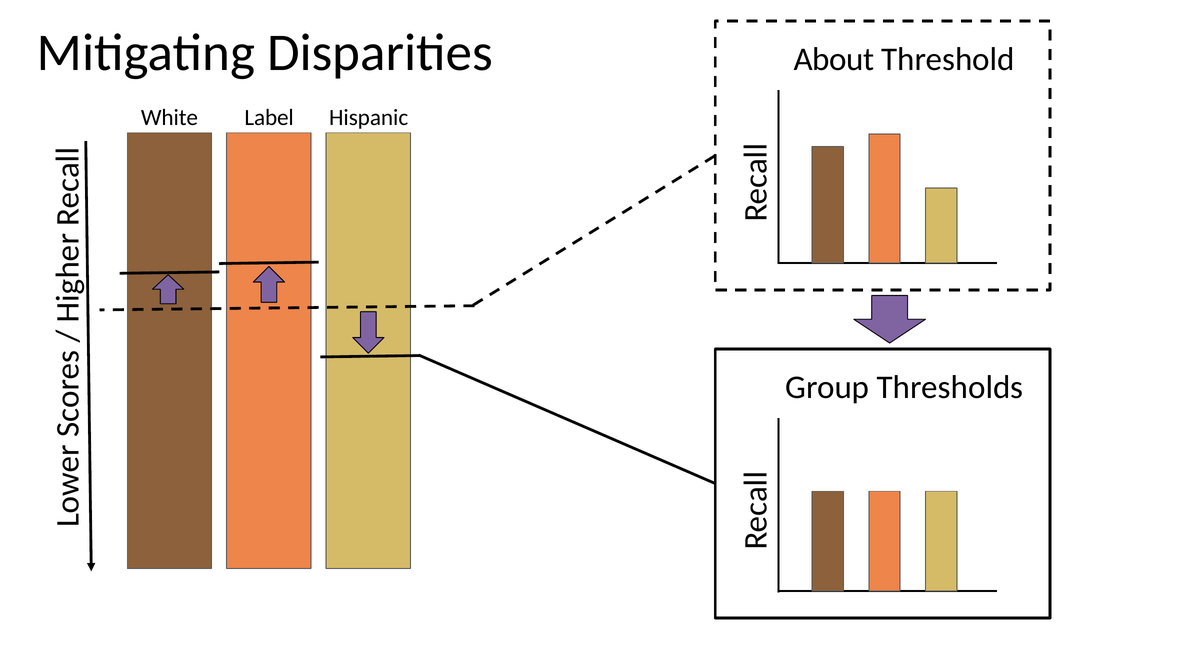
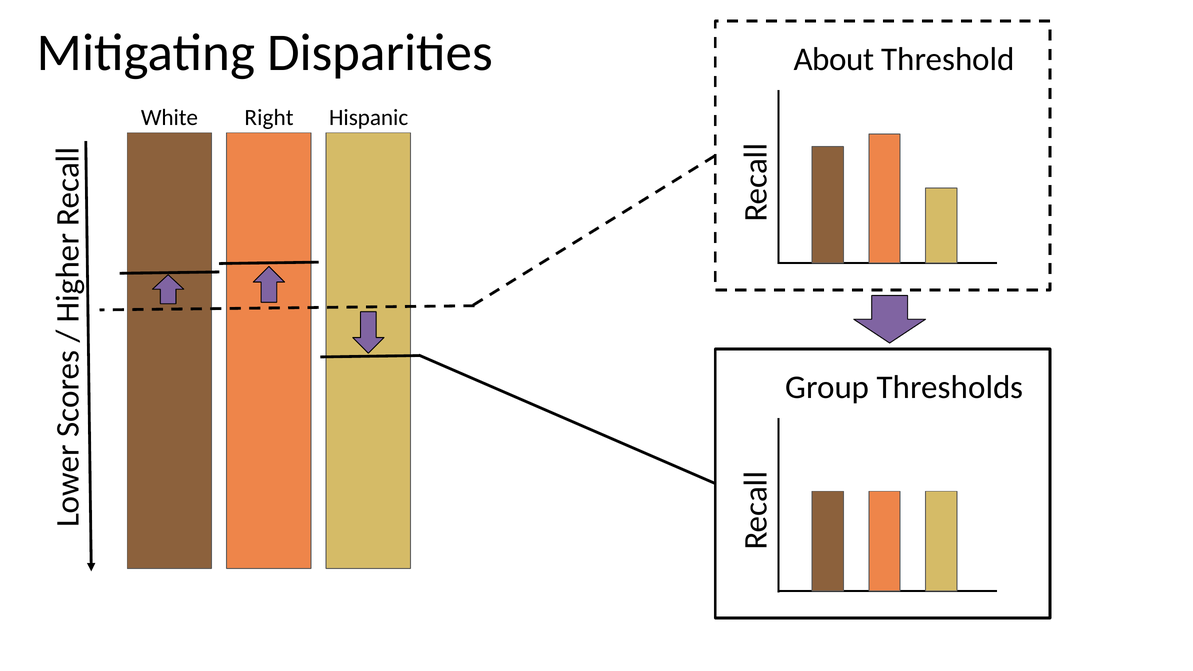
Label: Label -> Right
